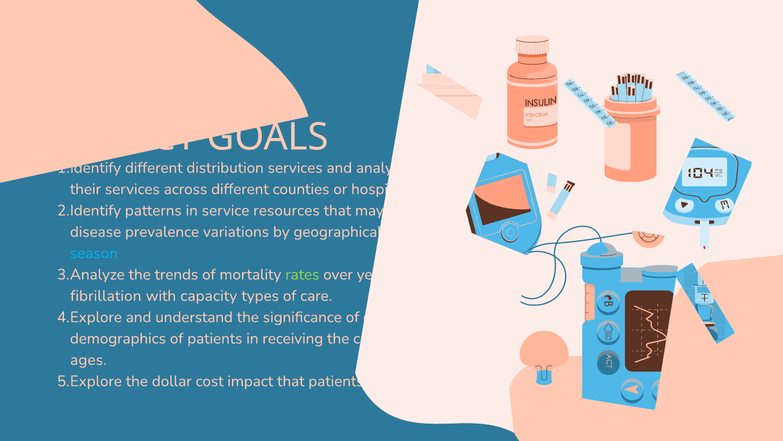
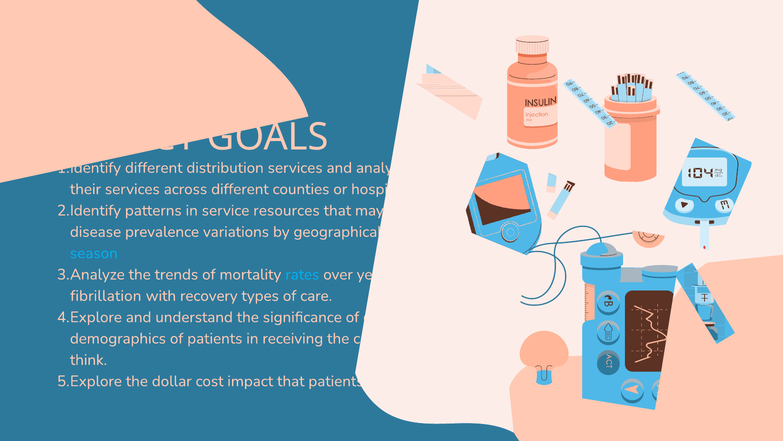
rates colour: light green -> light blue
capacity: capacity -> recovery
ages: ages -> think
